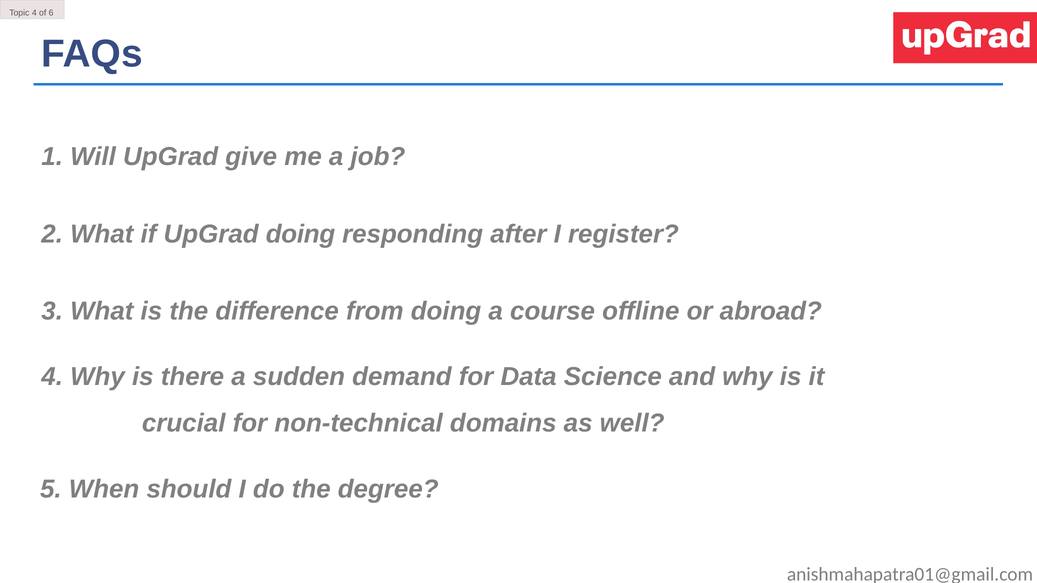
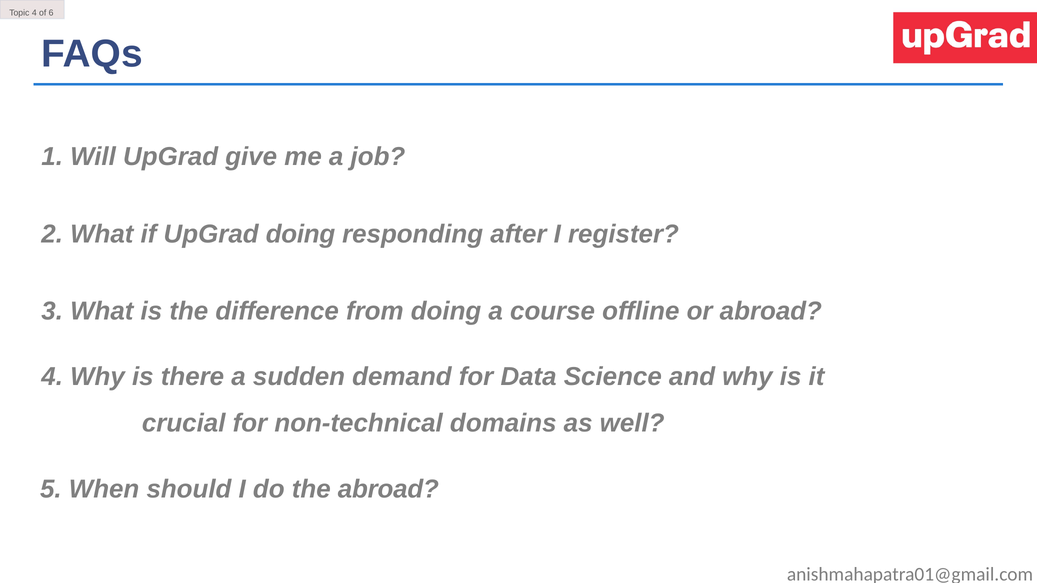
the degree: degree -> abroad
